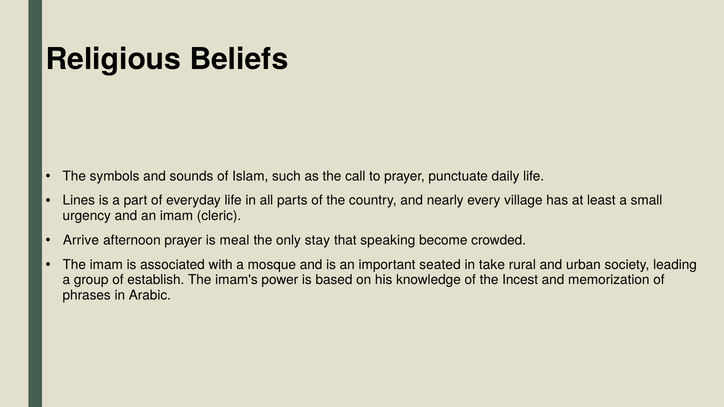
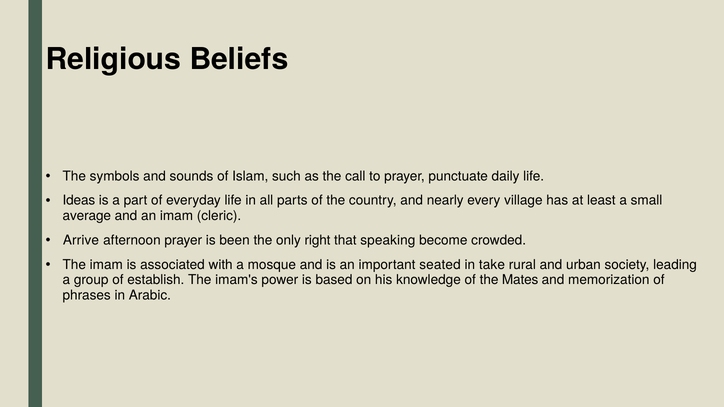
Lines: Lines -> Ideas
urgency: urgency -> average
meal: meal -> been
stay: stay -> right
Incest: Incest -> Mates
